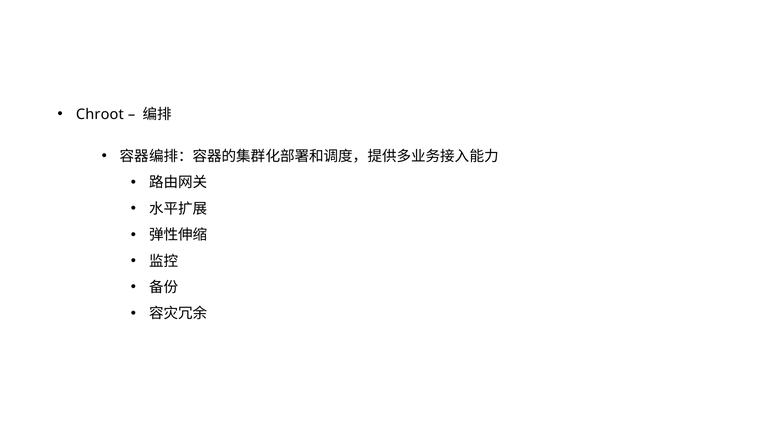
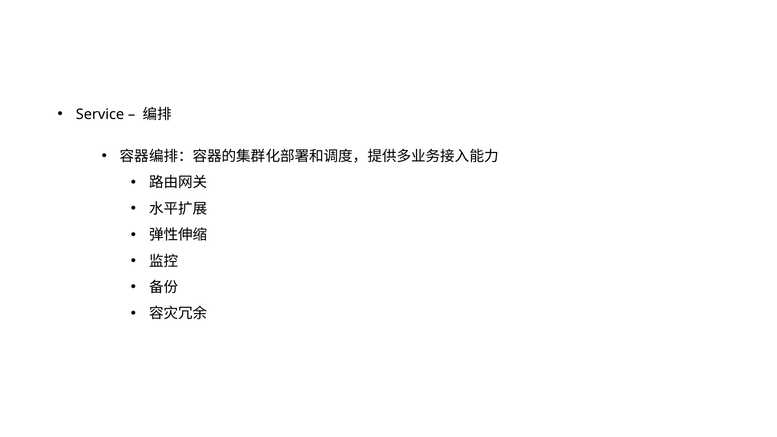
Chroot: Chroot -> Service
